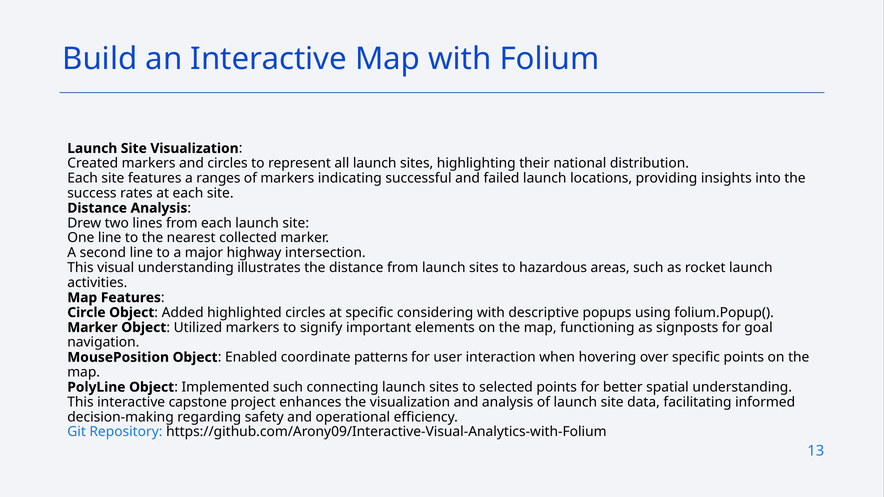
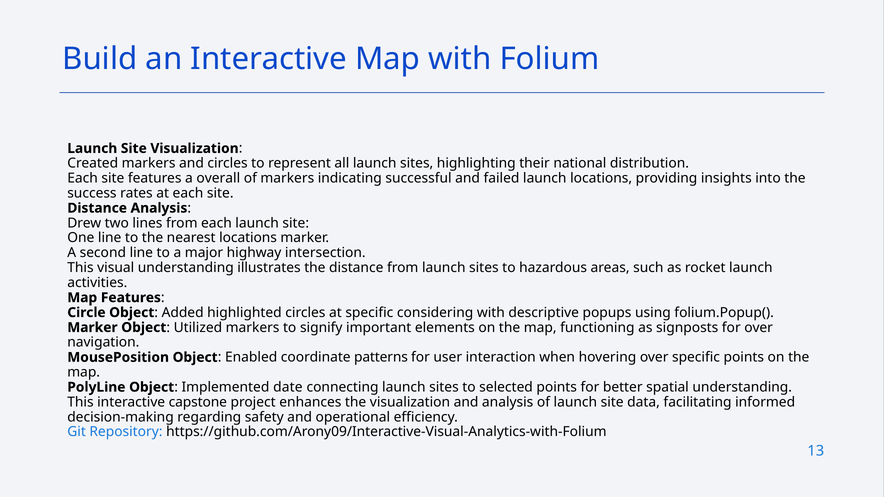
ranges: ranges -> overall
nearest collected: collected -> locations
for goal: goal -> over
Implemented such: such -> date
